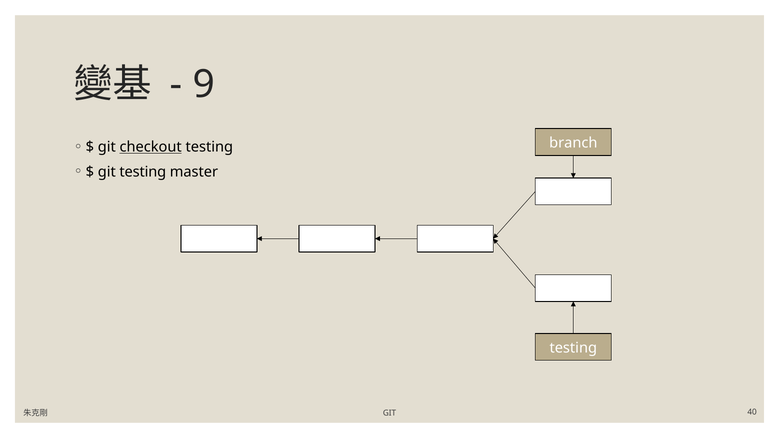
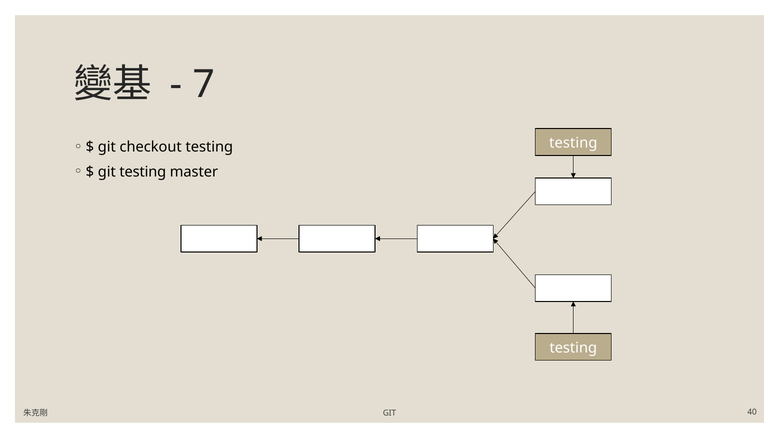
9: 9 -> 7
branch at (573, 143): branch -> testing
checkout underline: present -> none
